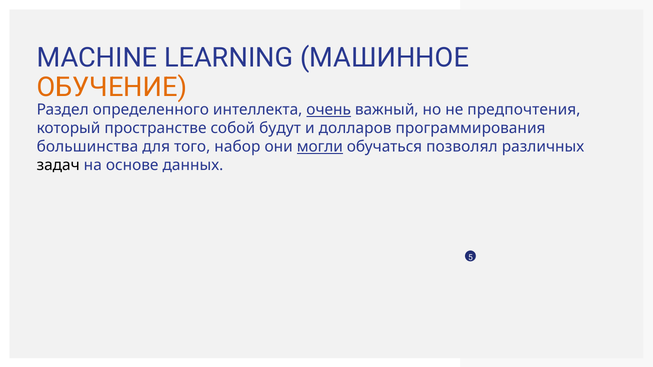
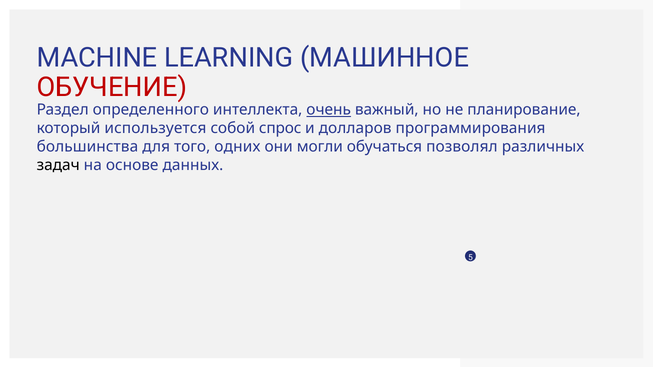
ОБУЧЕНИЕ colour: orange -> red
предпочтения: предпочтения -> планирование
пространстве: пространстве -> используется
будут: будут -> спрос
набор: набор -> одних
могли underline: present -> none
